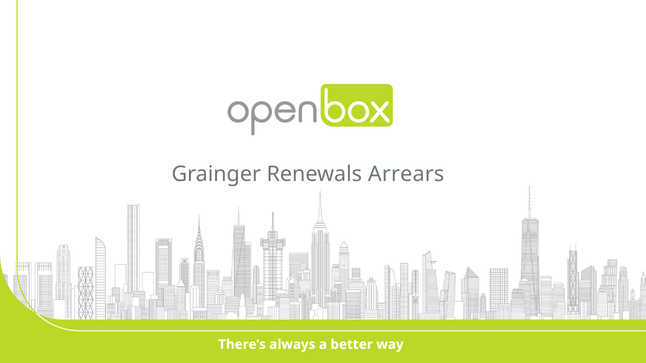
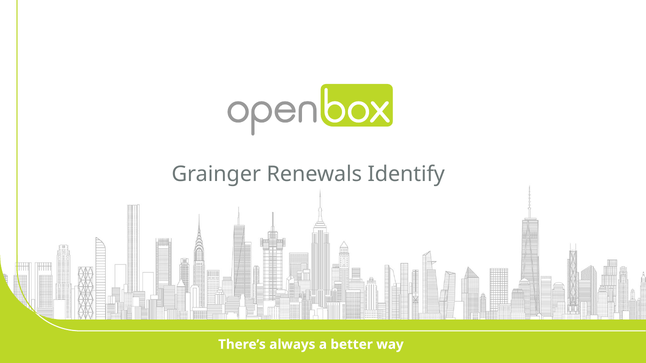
Arrears: Arrears -> Identify
